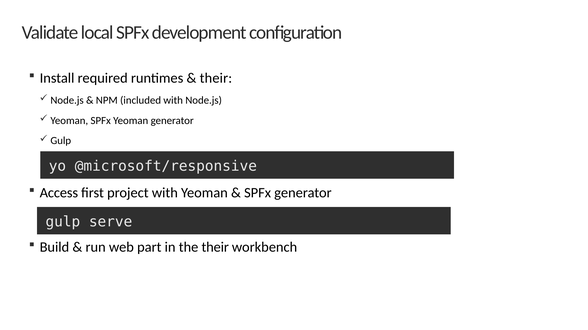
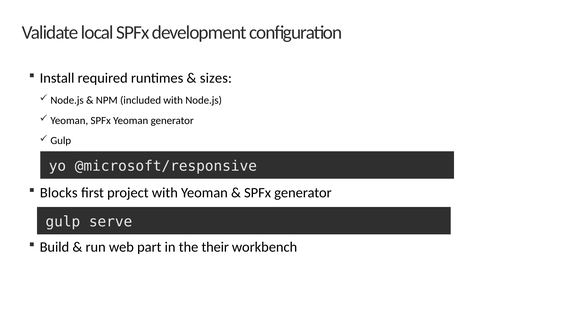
their at (216, 78): their -> sizes
Access: Access -> Blocks
